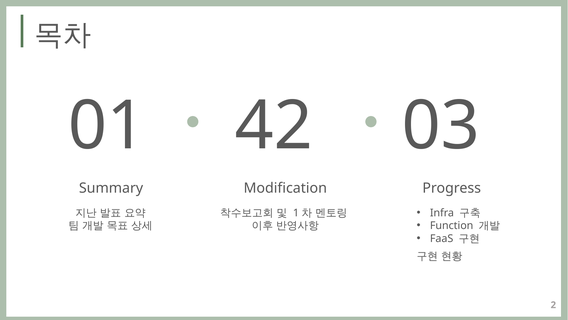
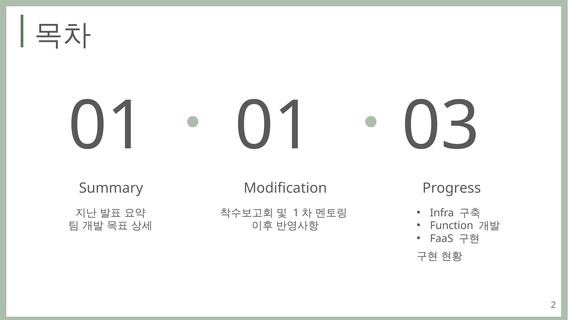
01 42: 42 -> 01
